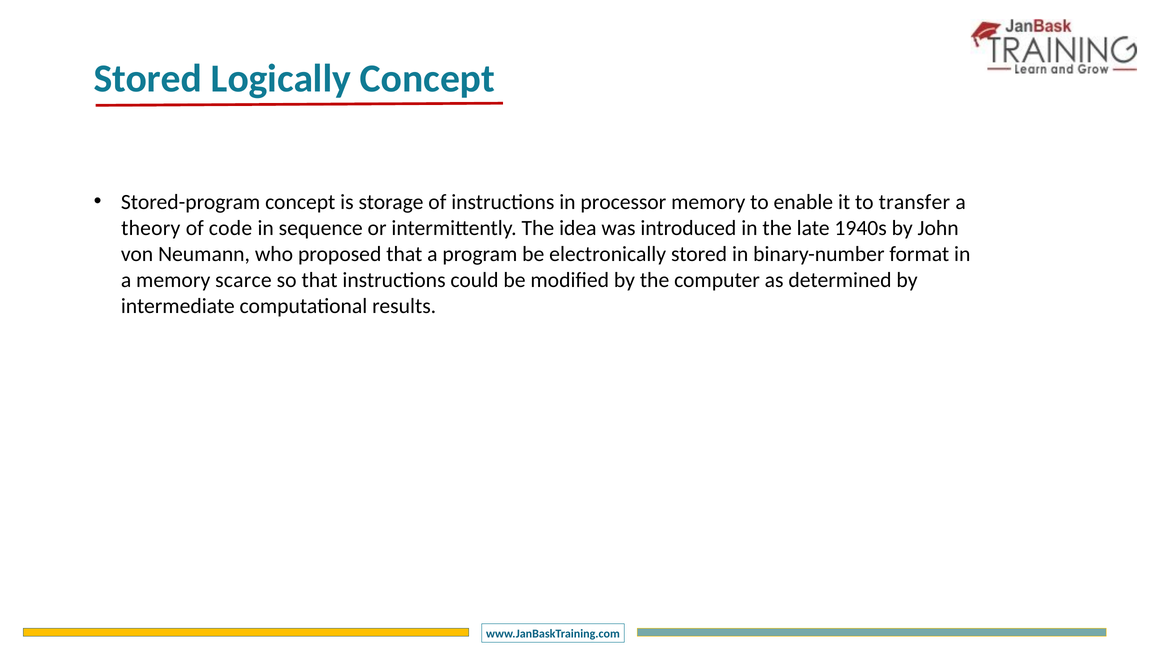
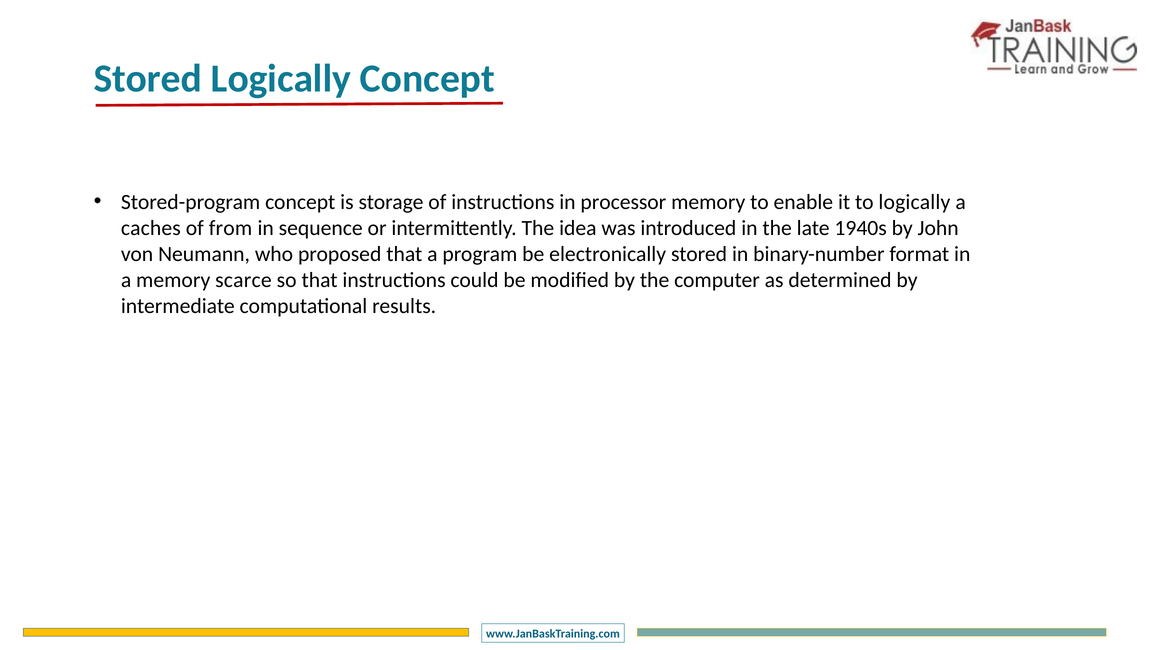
to transfer: transfer -> logically
theory: theory -> caches
code: code -> from
